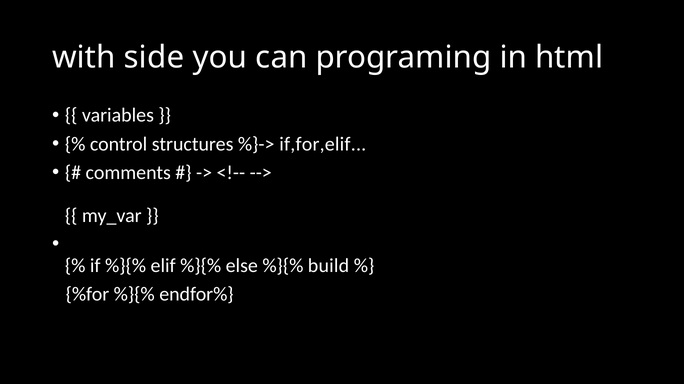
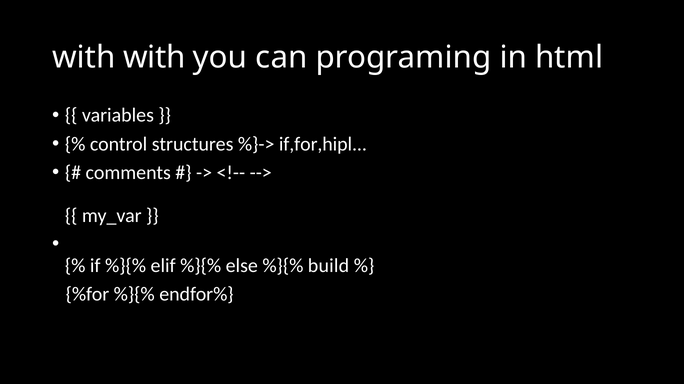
with side: side -> with
if,for,elif: if,for,elif -> if,for,hipl
